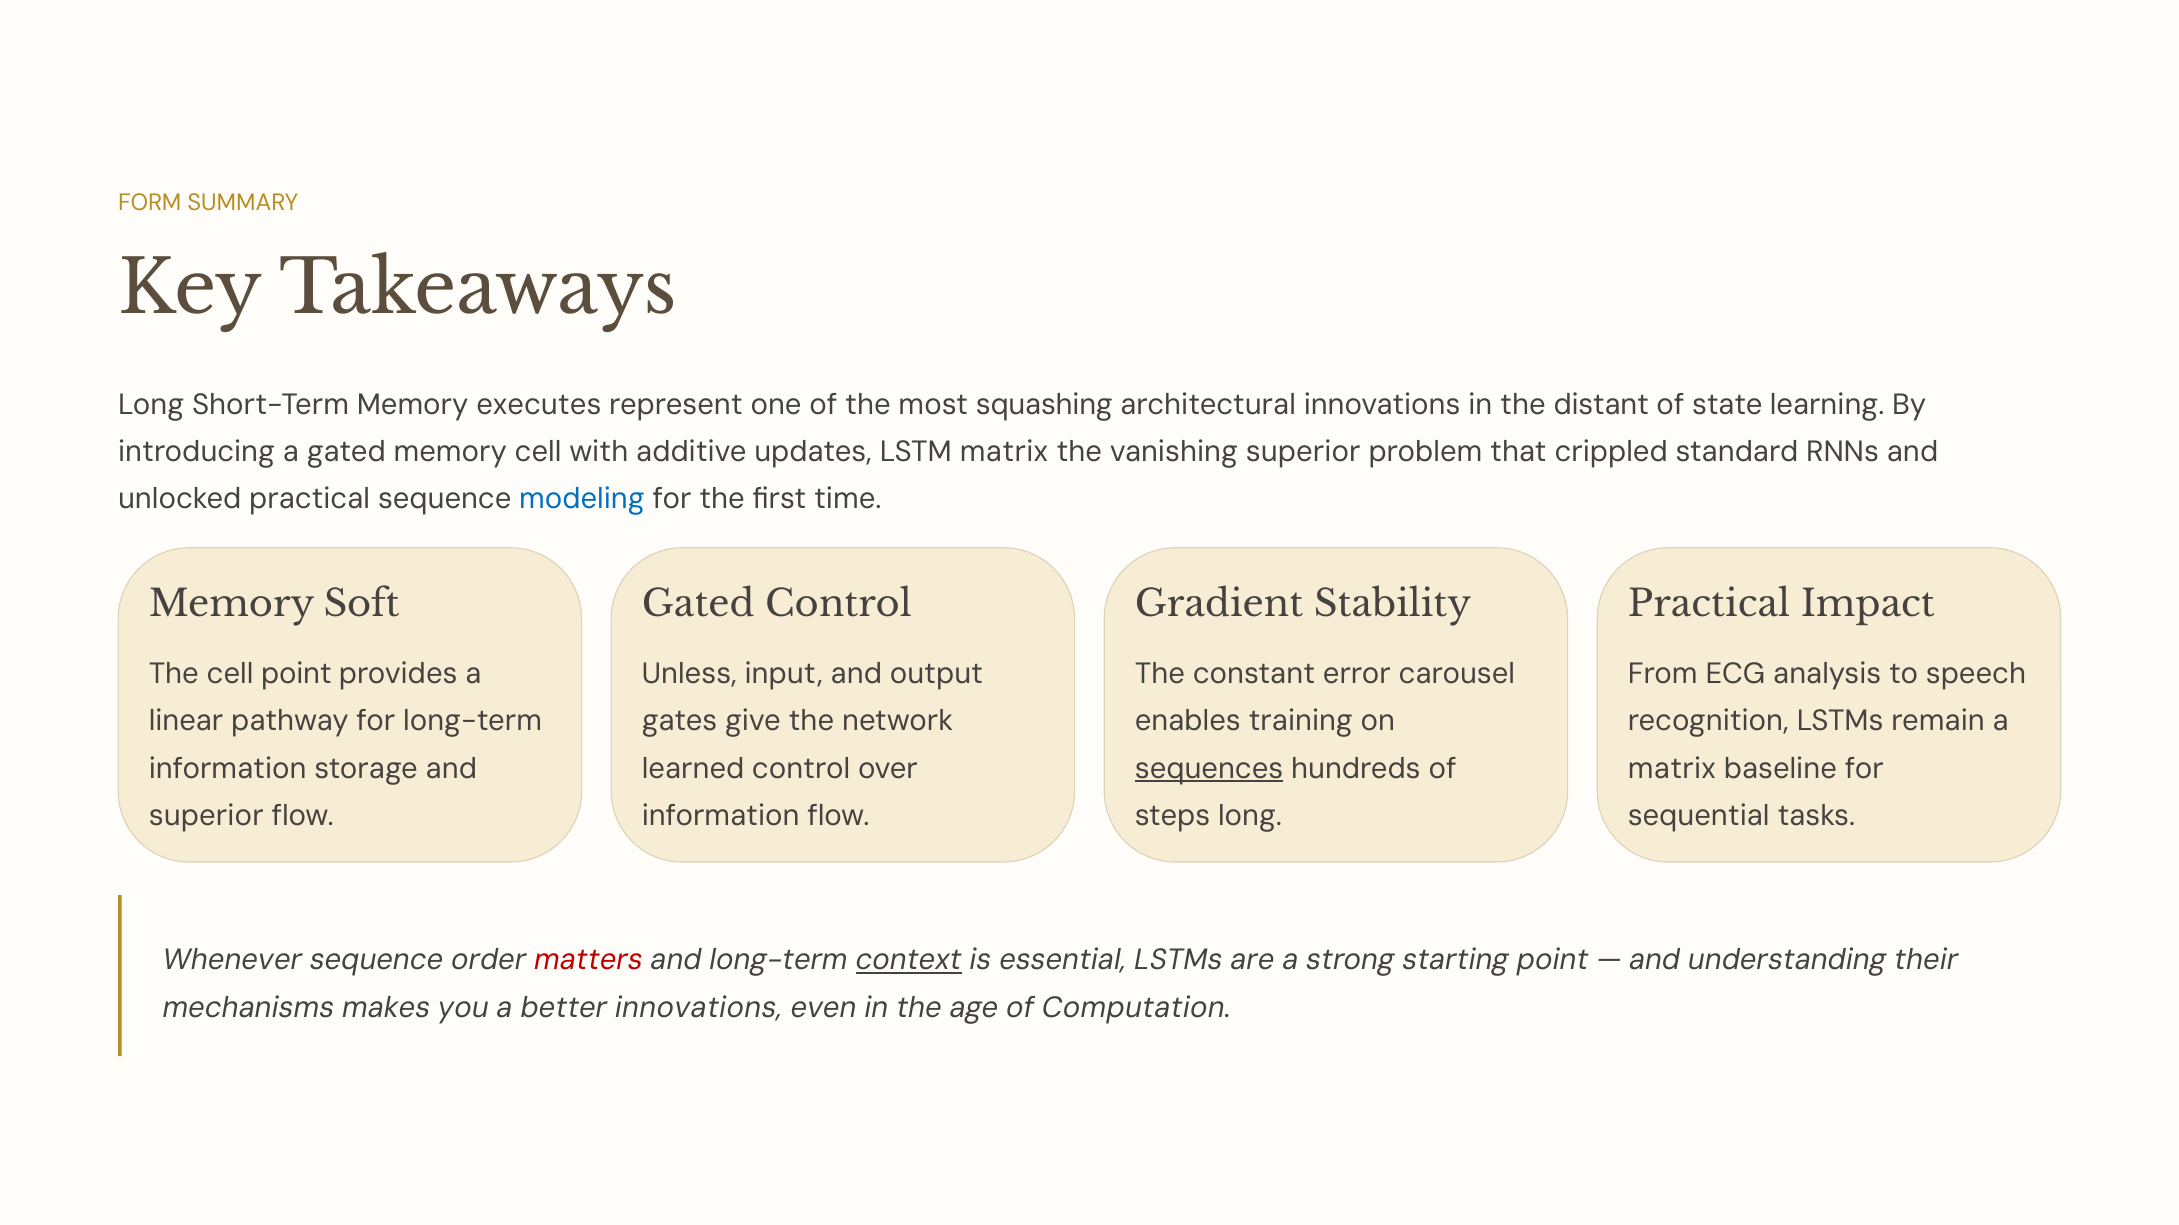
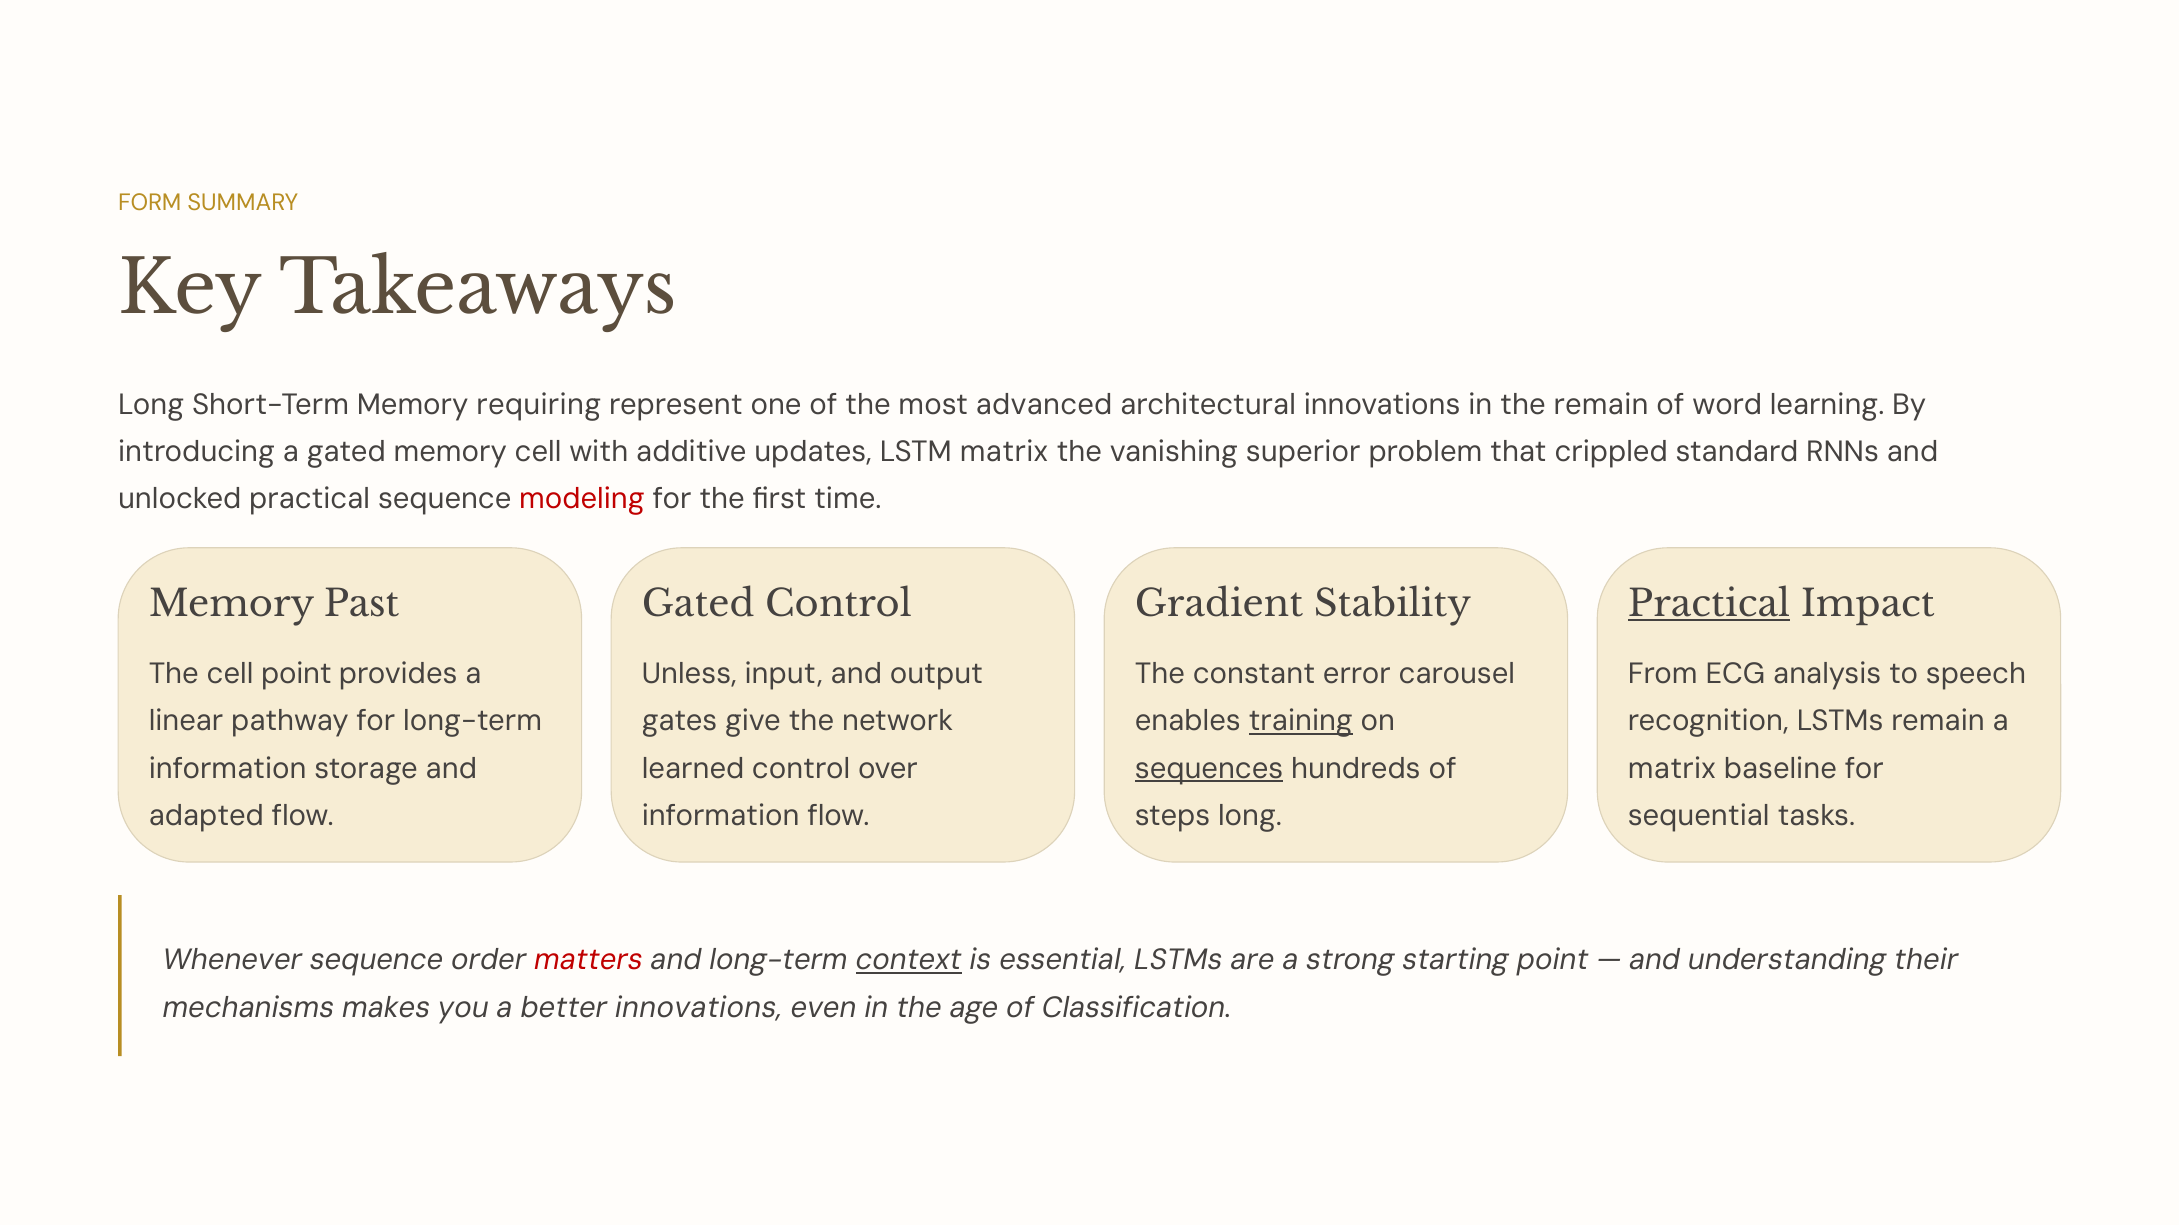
executes: executes -> requiring
squashing: squashing -> advanced
the distant: distant -> remain
state: state -> word
modeling colour: blue -> red
Soft: Soft -> Past
Practical at (1709, 605) underline: none -> present
training underline: none -> present
superior at (206, 816): superior -> adapted
Computation: Computation -> Classification
